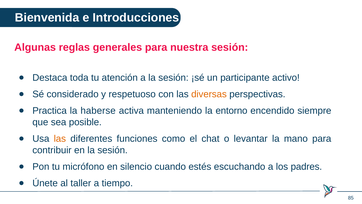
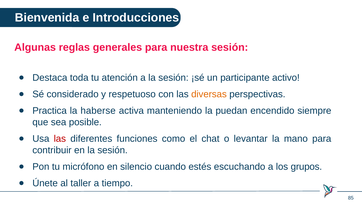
entorno: entorno -> puedan
las at (60, 139) colour: orange -> red
padres: padres -> grupos
